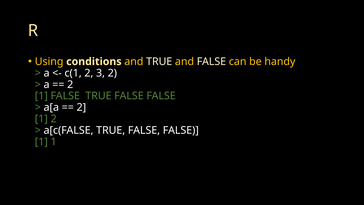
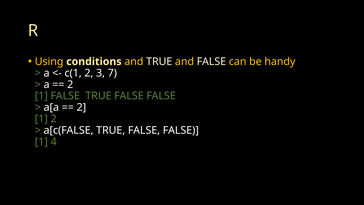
3 2: 2 -> 7
1 1: 1 -> 4
